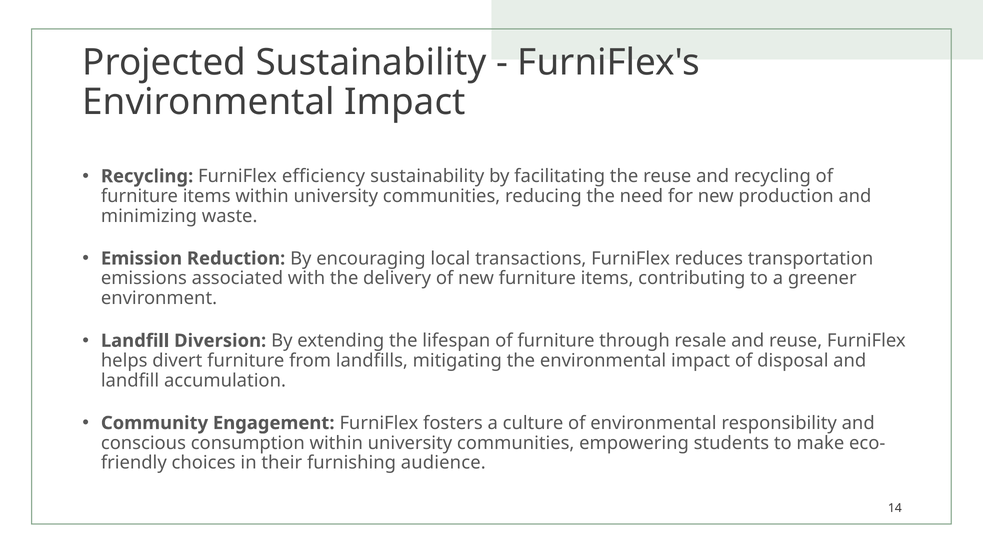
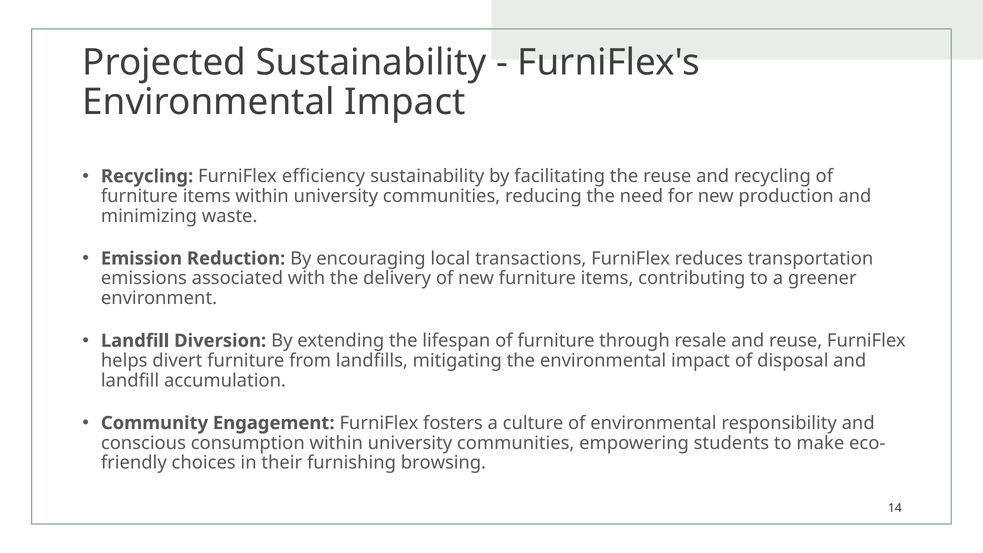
audience: audience -> browsing
